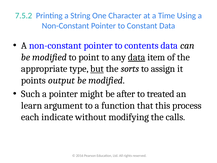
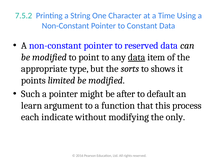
to contents: contents -> reserved
but underline: present -> none
assign: assign -> shows
output: output -> limited
treated: treated -> default
calls: calls -> only
